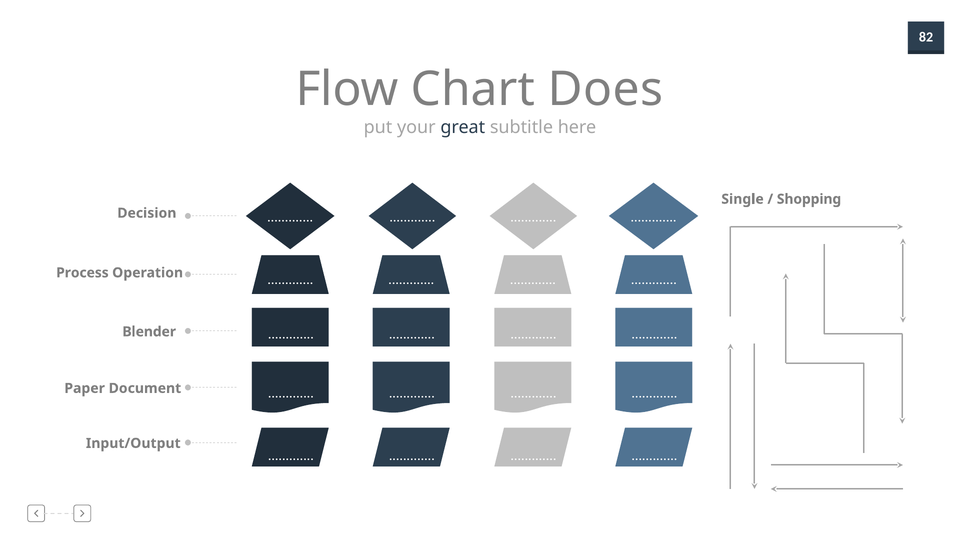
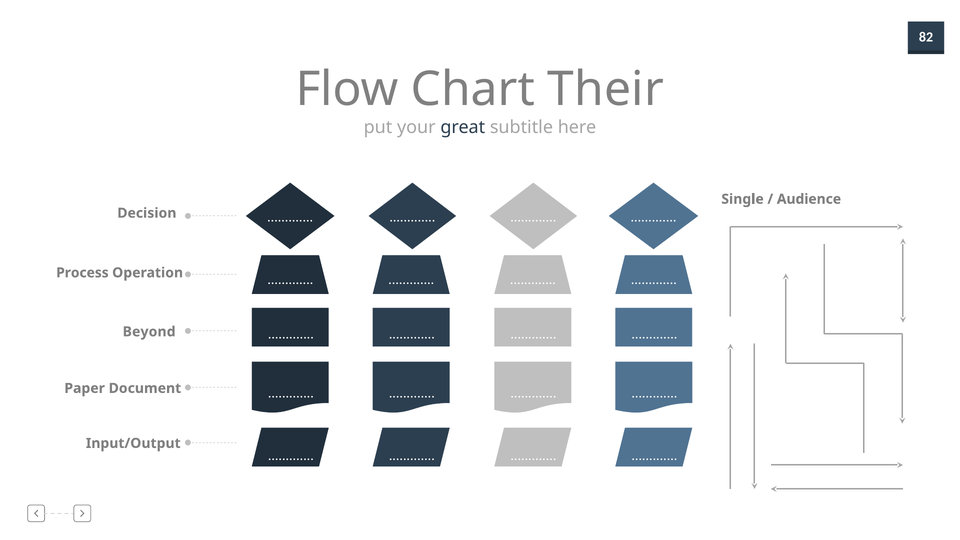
Does: Does -> Their
Shopping: Shopping -> Audience
Blender: Blender -> Beyond
